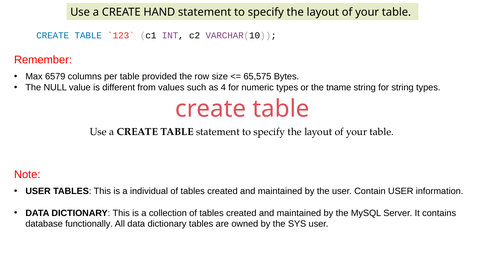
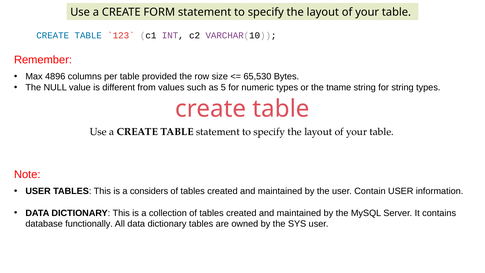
HAND: HAND -> FORM
6579: 6579 -> 4896
65,575: 65,575 -> 65,530
4: 4 -> 5
individual: individual -> considers
